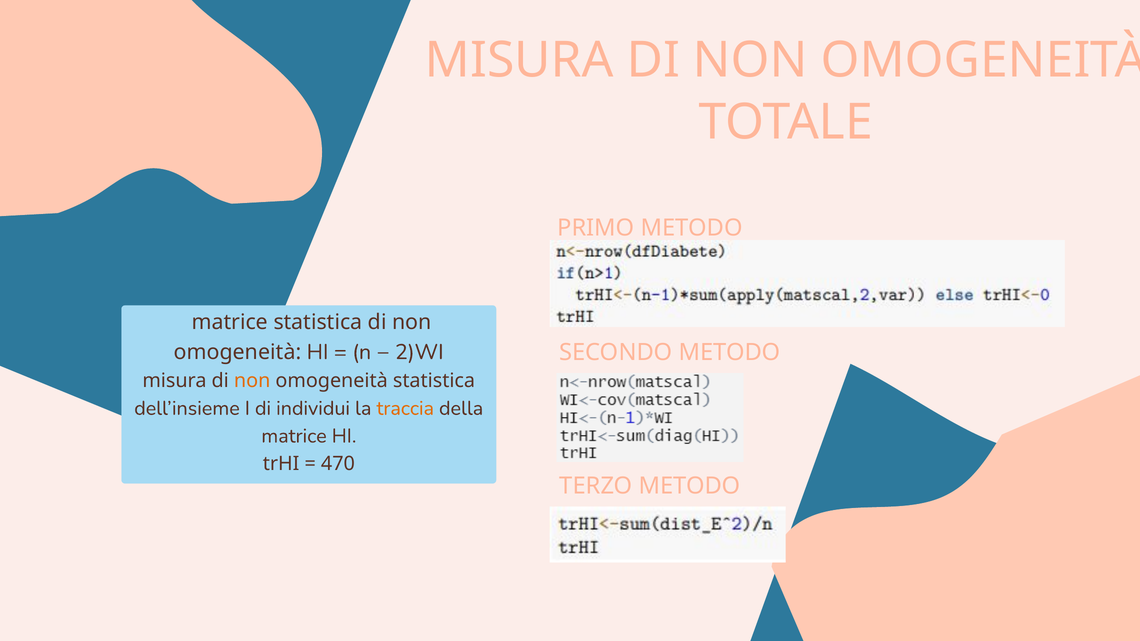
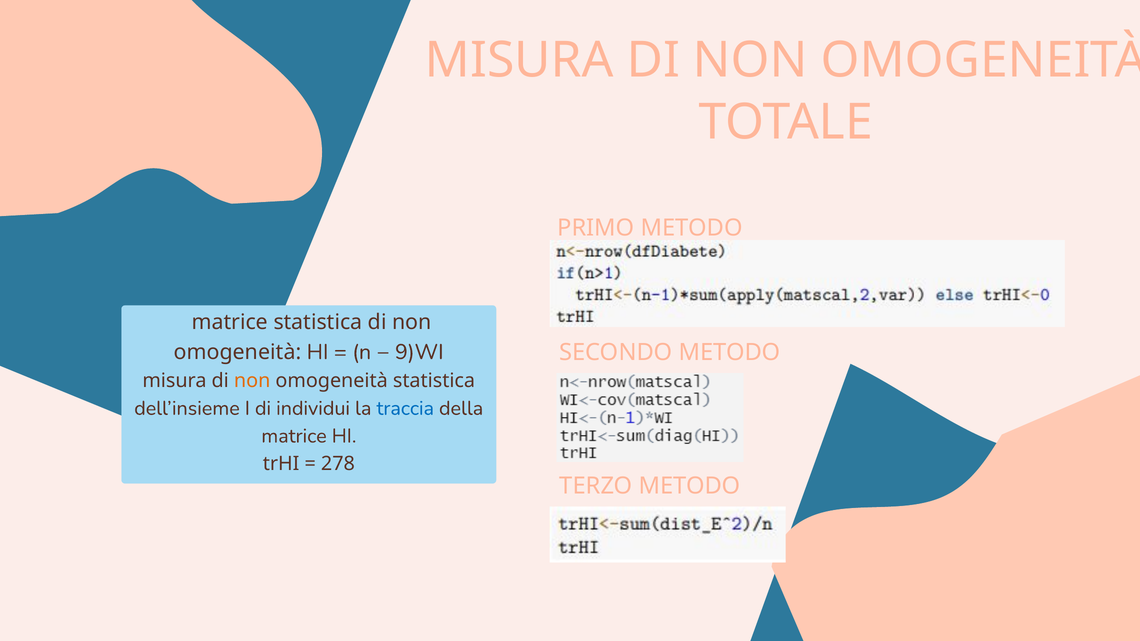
2)WI: 2)WI -> 9)WI
traccia colour: orange -> blue
470: 470 -> 278
